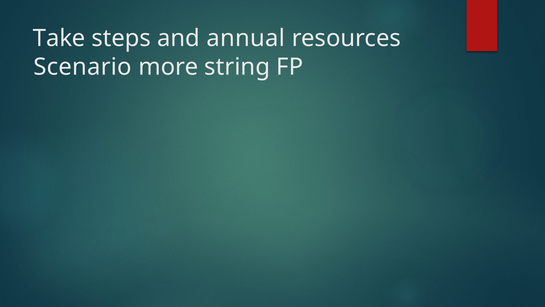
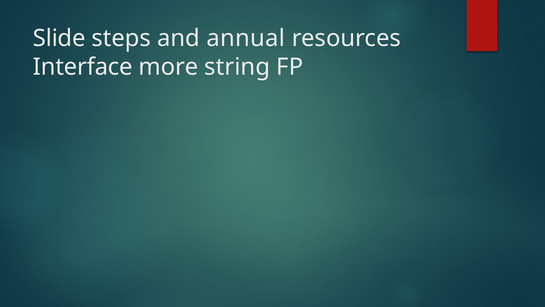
Take: Take -> Slide
Scenario: Scenario -> Interface
